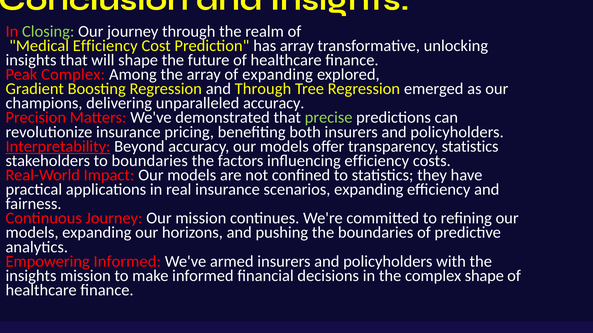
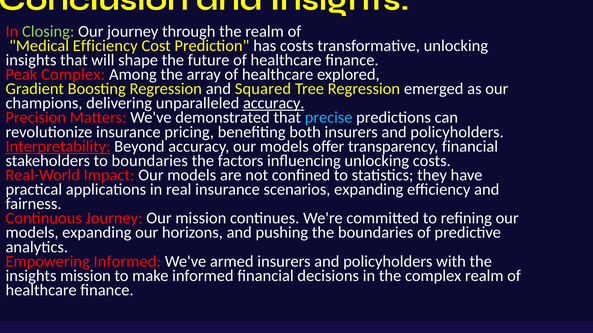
has array: array -> costs
array of expanding: expanding -> healthcare
and Through: Through -> Squared
accuracy at (274, 103) underline: none -> present
precise colour: light green -> light blue
transparency statistics: statistics -> financial
influencing efficiency: efficiency -> unlocking
complex shape: shape -> realm
